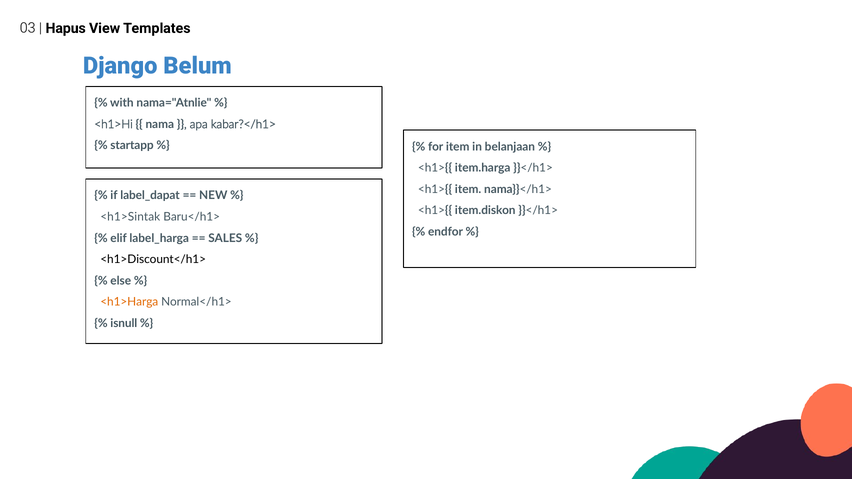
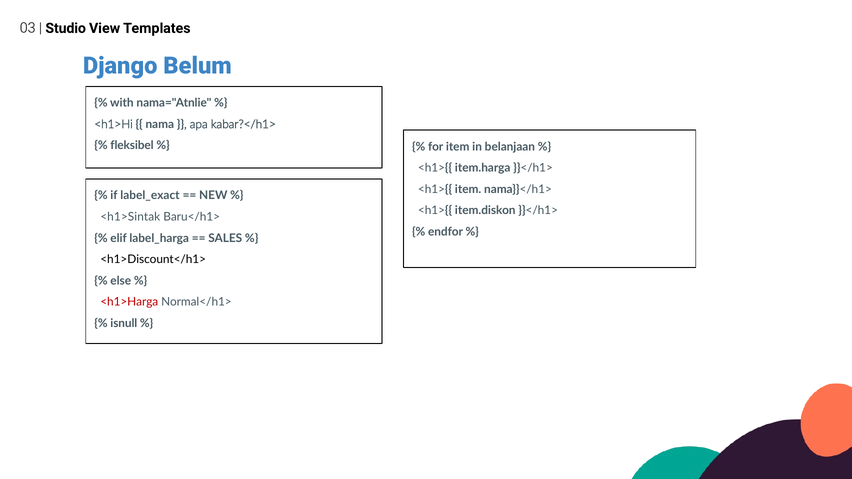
Hapus: Hapus -> Studio
startapp: startapp -> fleksibel
label_dapat: label_dapat -> label_exact
<h1>Harga colour: orange -> red
